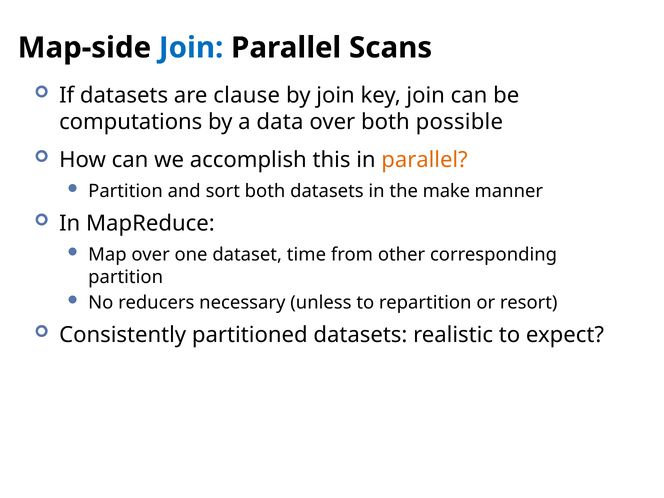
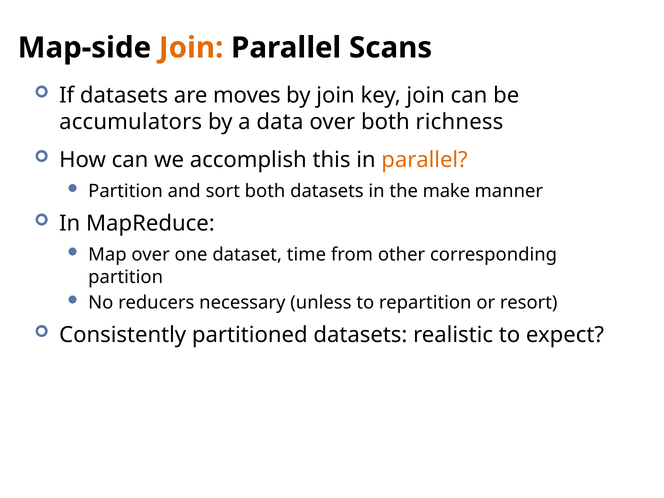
Join at (191, 48) colour: blue -> orange
clause: clause -> moves
computations: computations -> accumulators
possible: possible -> richness
